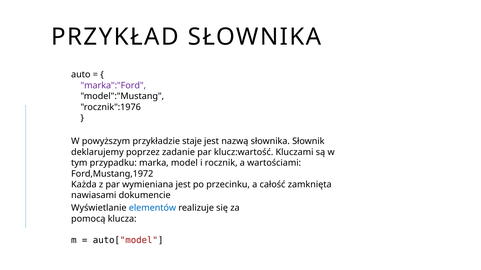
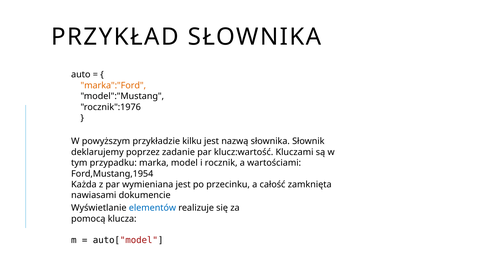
marka":"Ford colour: purple -> orange
staje: staje -> kilku
Ford,Mustang,1972: Ford,Mustang,1972 -> Ford,Mustang,1954
